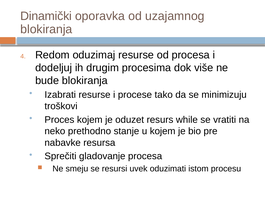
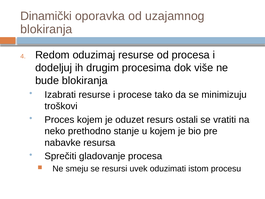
while: while -> ostali
